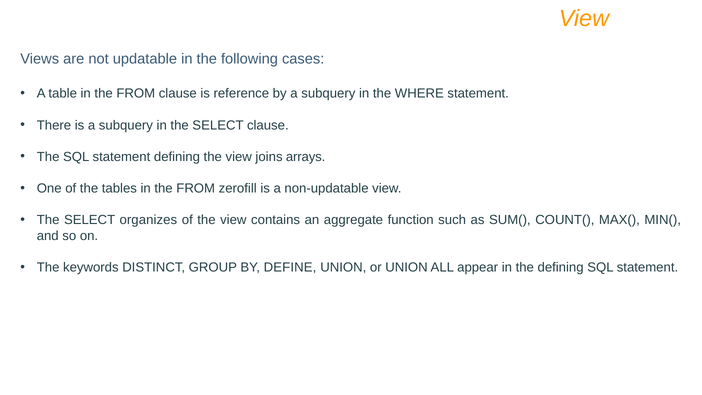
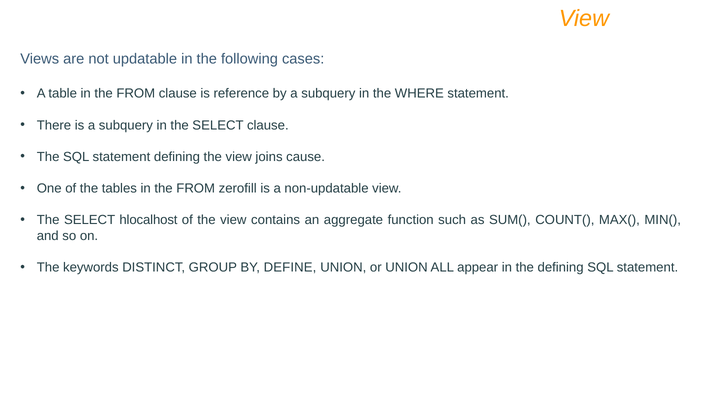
arrays: arrays -> cause
organizes: organizes -> hlocalhost
